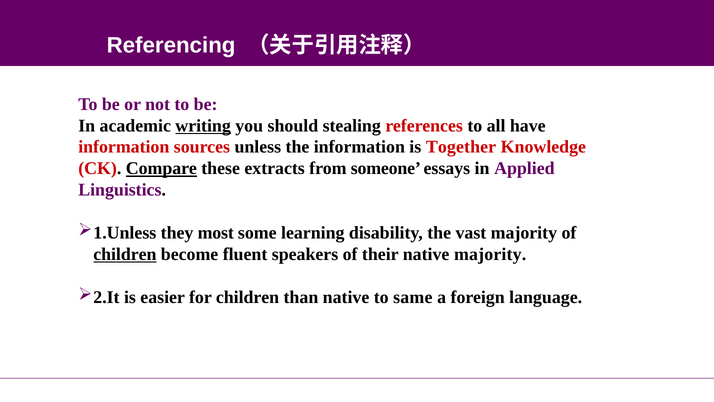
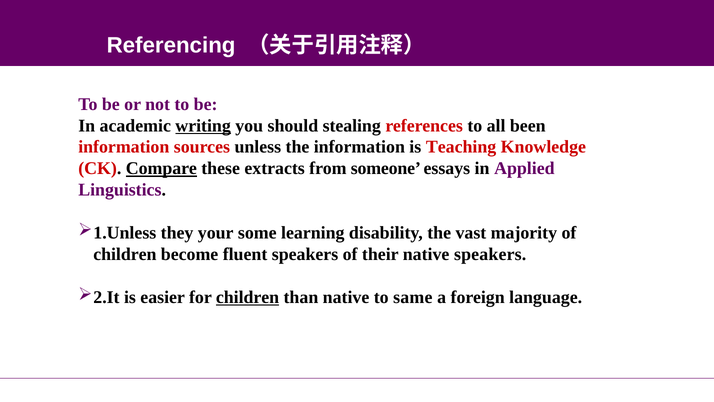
have: have -> been
Together: Together -> Teaching
most: most -> your
children at (125, 254) underline: present -> none
native majority: majority -> speakers
children at (248, 297) underline: none -> present
